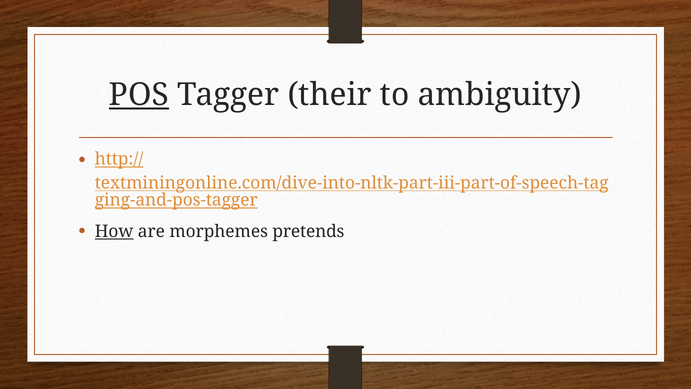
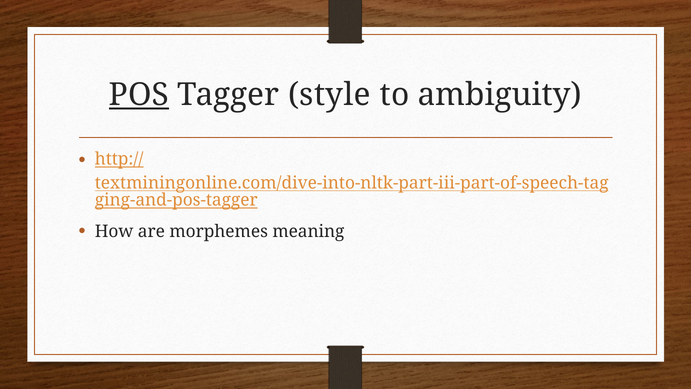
their: their -> style
How underline: present -> none
pretends: pretends -> meaning
